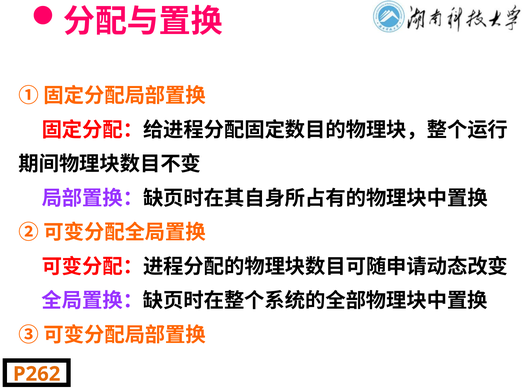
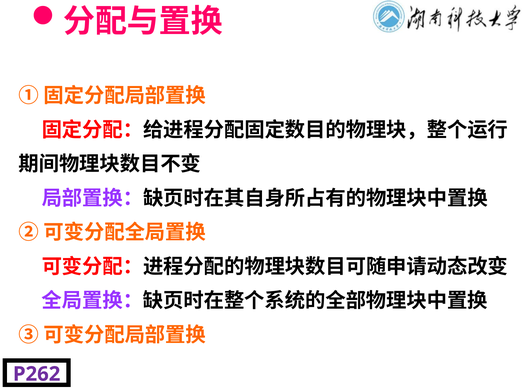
P262 colour: orange -> purple
